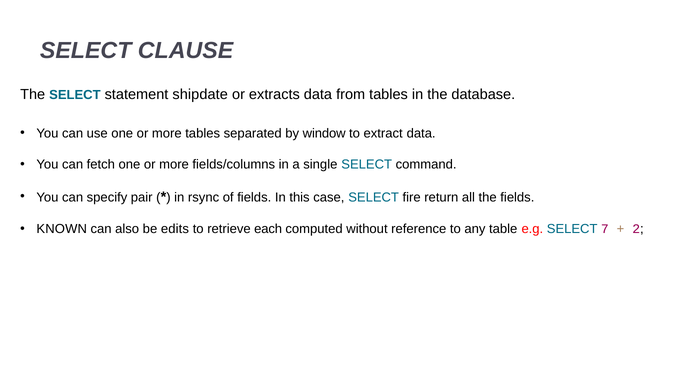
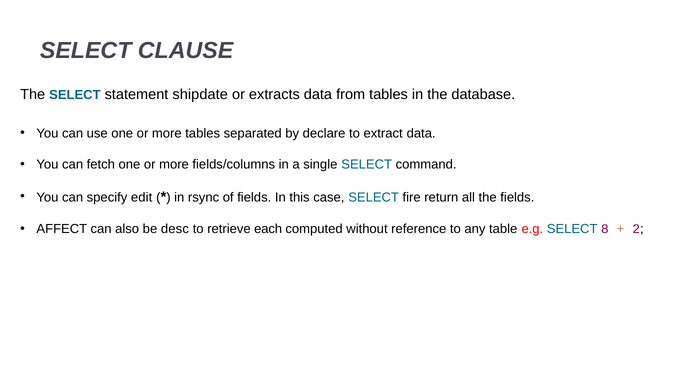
window: window -> declare
pair: pair -> edit
KNOWN: KNOWN -> AFFECT
edits: edits -> desc
7: 7 -> 8
